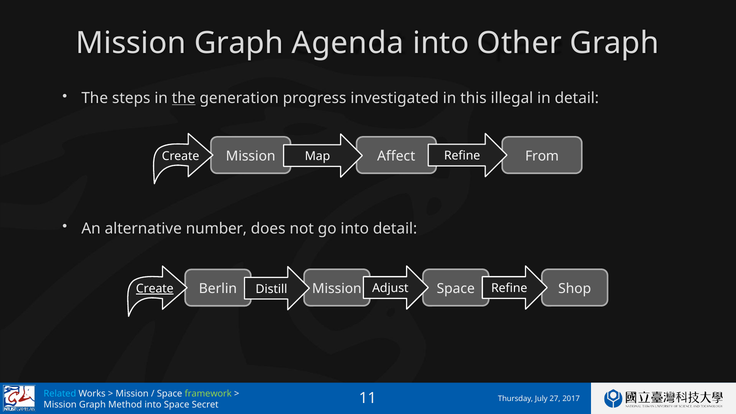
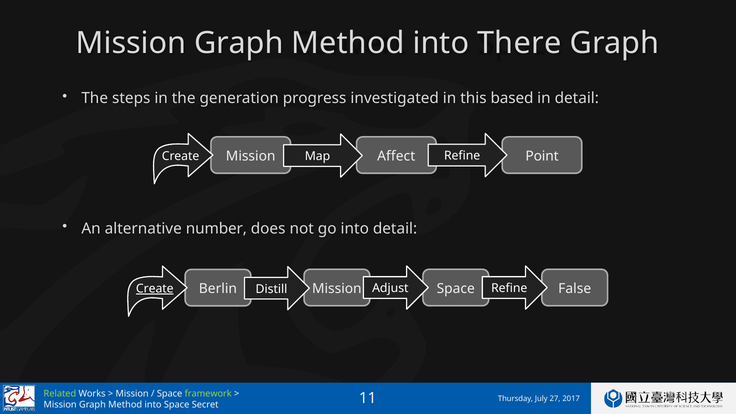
Agenda at (348, 43): Agenda -> Method
Other: Other -> There
the at (184, 98) underline: present -> none
illegal: illegal -> based
From: From -> Point
Shop: Shop -> False
Related colour: light blue -> light green
